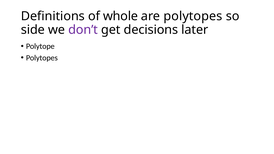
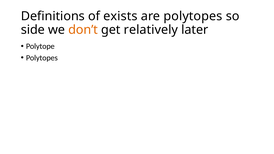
whole: whole -> exists
don’t colour: purple -> orange
decisions: decisions -> relatively
